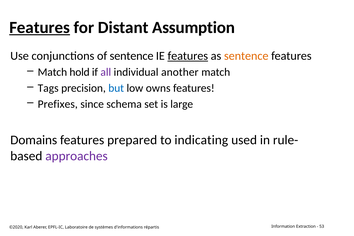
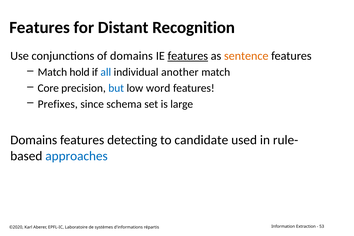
Features at (40, 27) underline: present -> none
Assumption: Assumption -> Recognition
of sentence: sentence -> domains
all colour: purple -> blue
Tags: Tags -> Core
owns: owns -> word
prepared: prepared -> detecting
indicating: indicating -> candidate
approaches colour: purple -> blue
